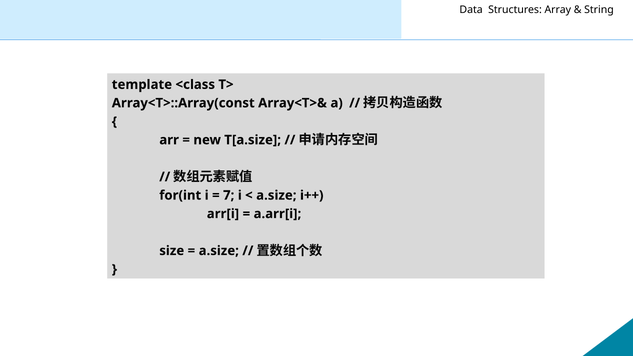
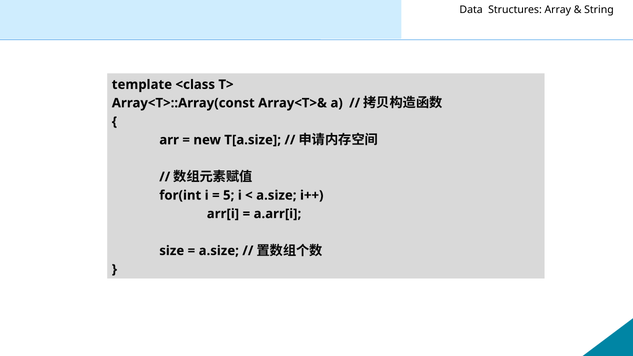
7: 7 -> 5
